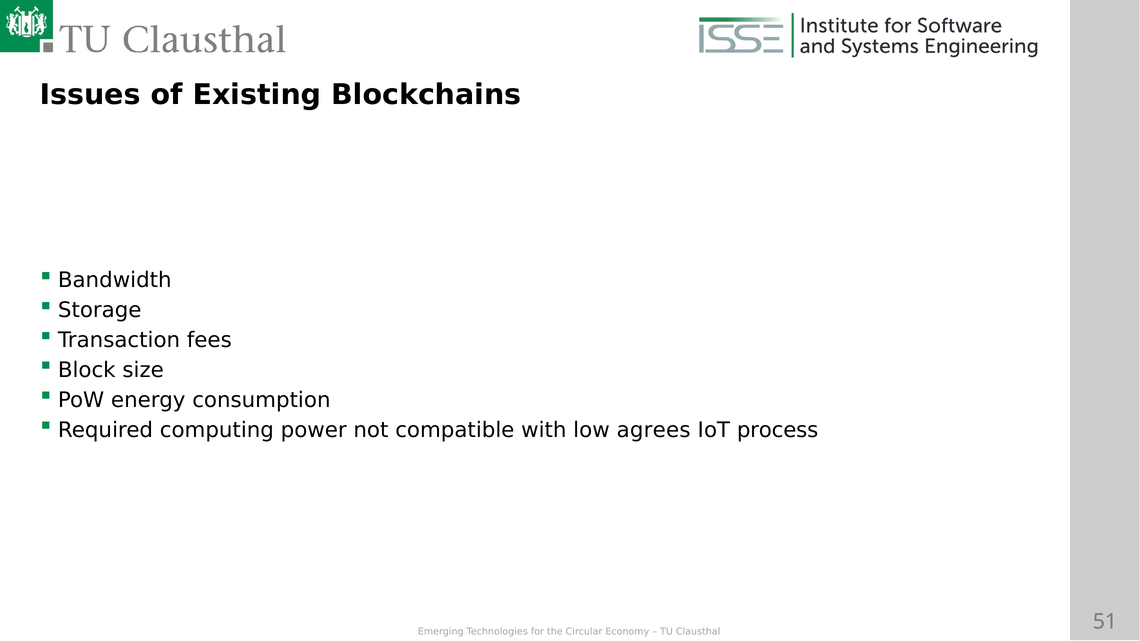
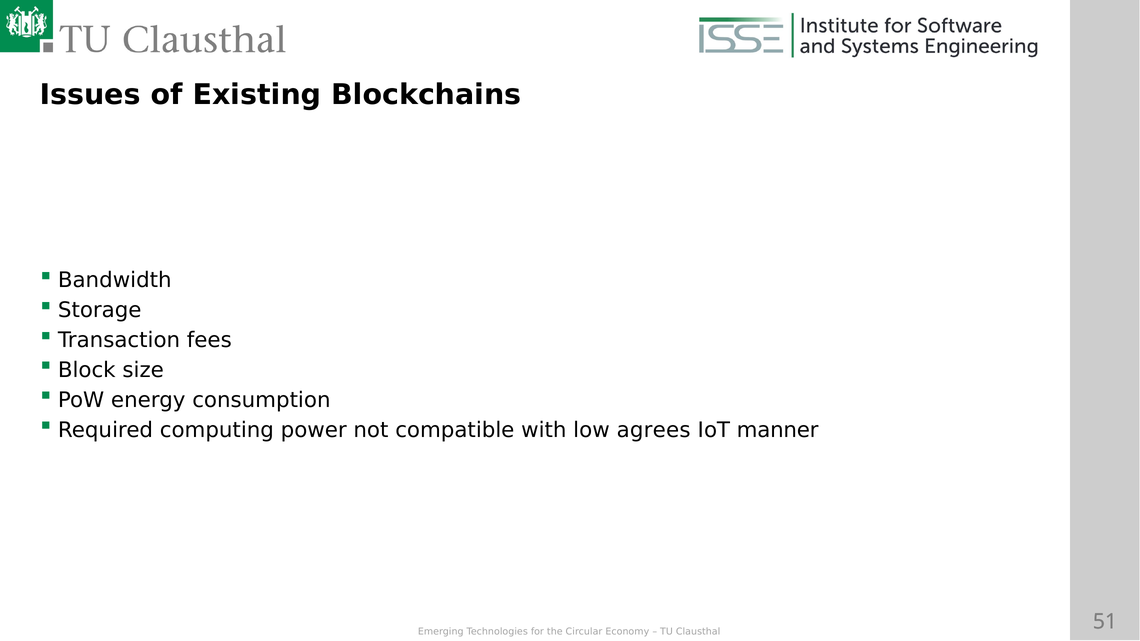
process: process -> manner
